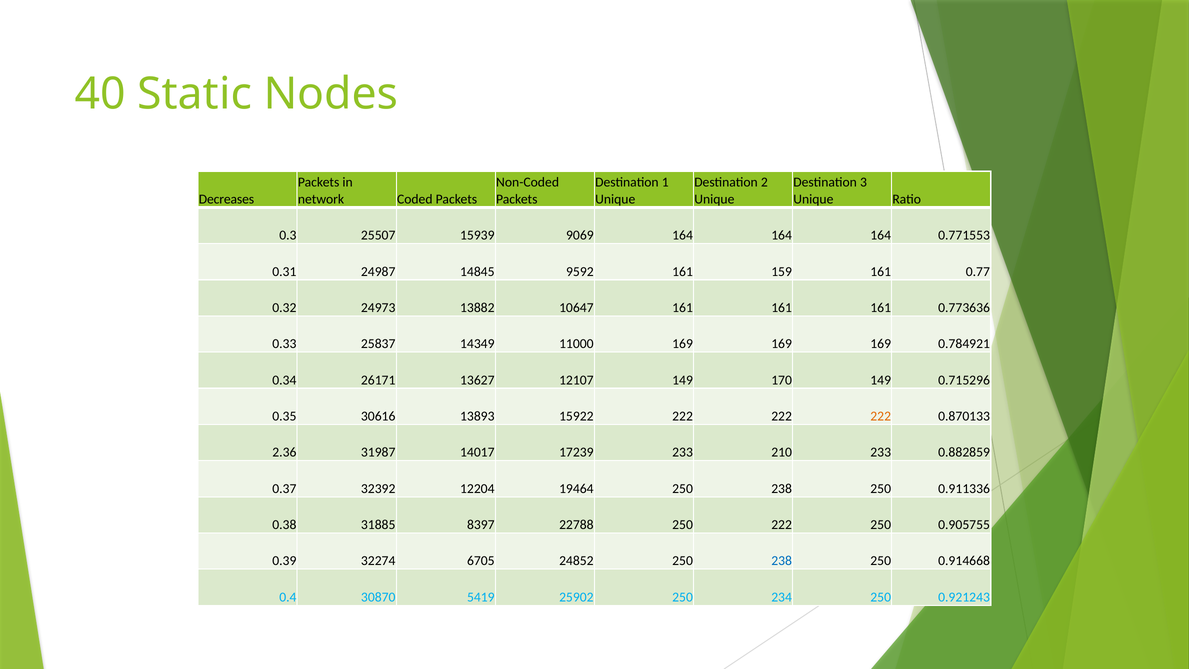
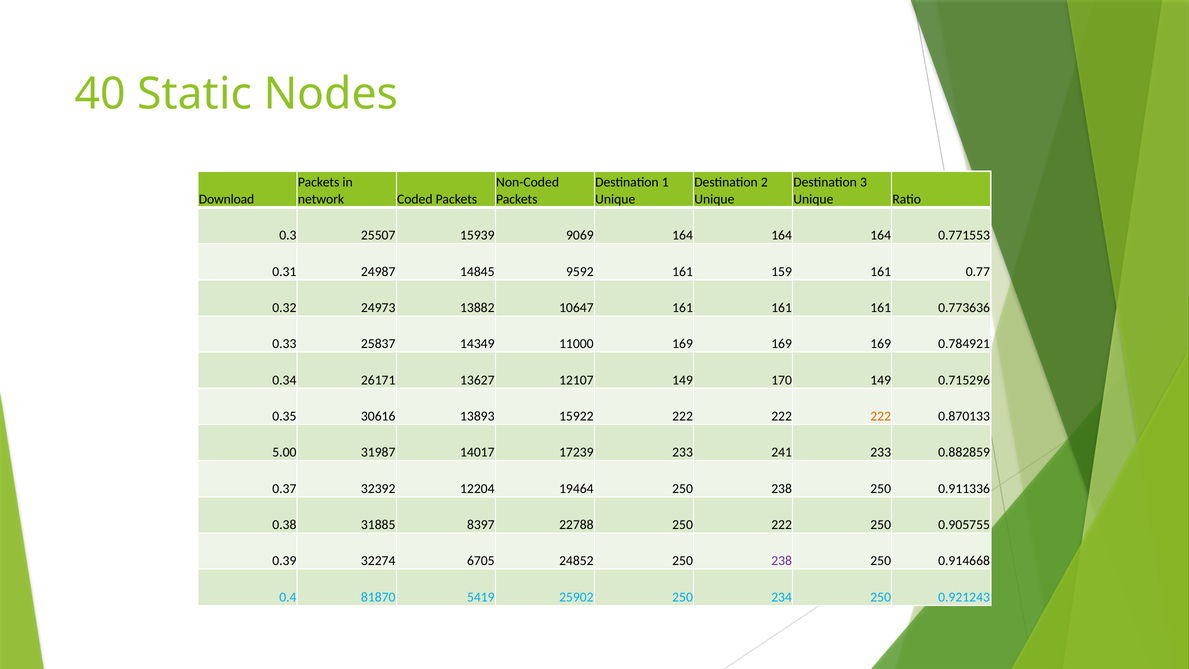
Decreases: Decreases -> Download
2.36: 2.36 -> 5.00
210: 210 -> 241
238 at (782, 561) colour: blue -> purple
30870: 30870 -> 81870
